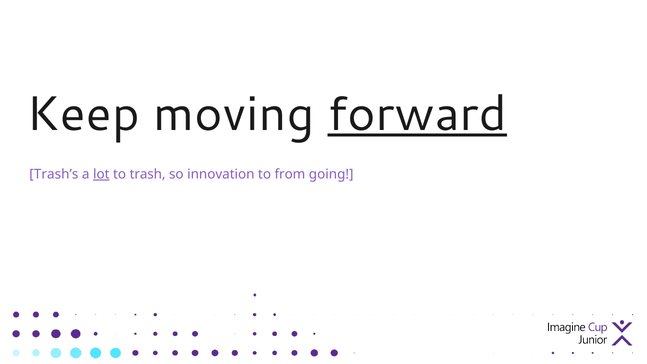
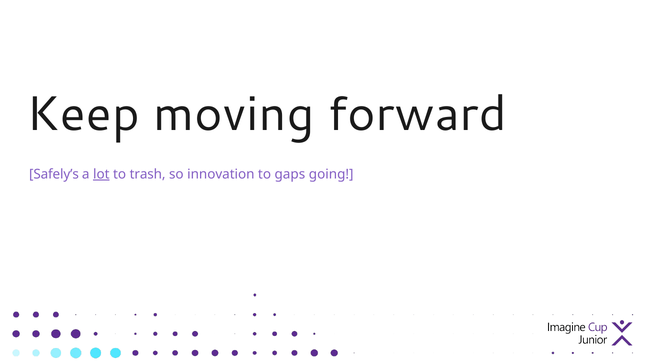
forward underline: present -> none
Trash’s: Trash’s -> Safely’s
from: from -> gaps
